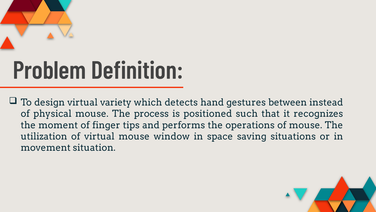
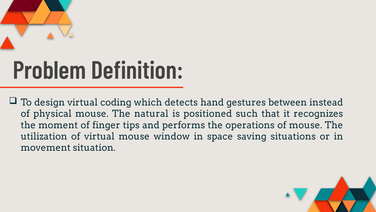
variety: variety -> coding
process: process -> natural
